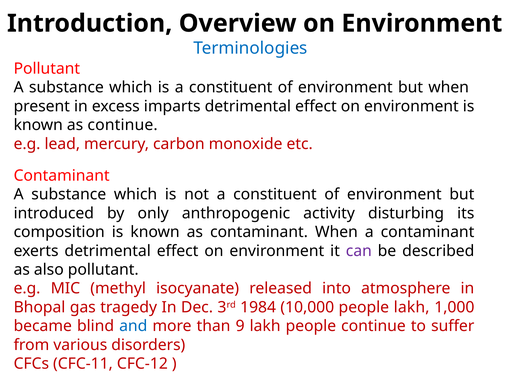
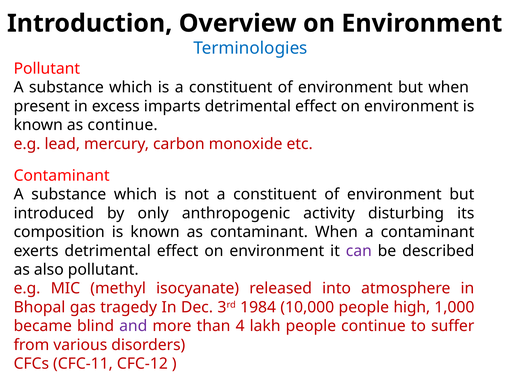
people lakh: lakh -> high
and colour: blue -> purple
9: 9 -> 4
